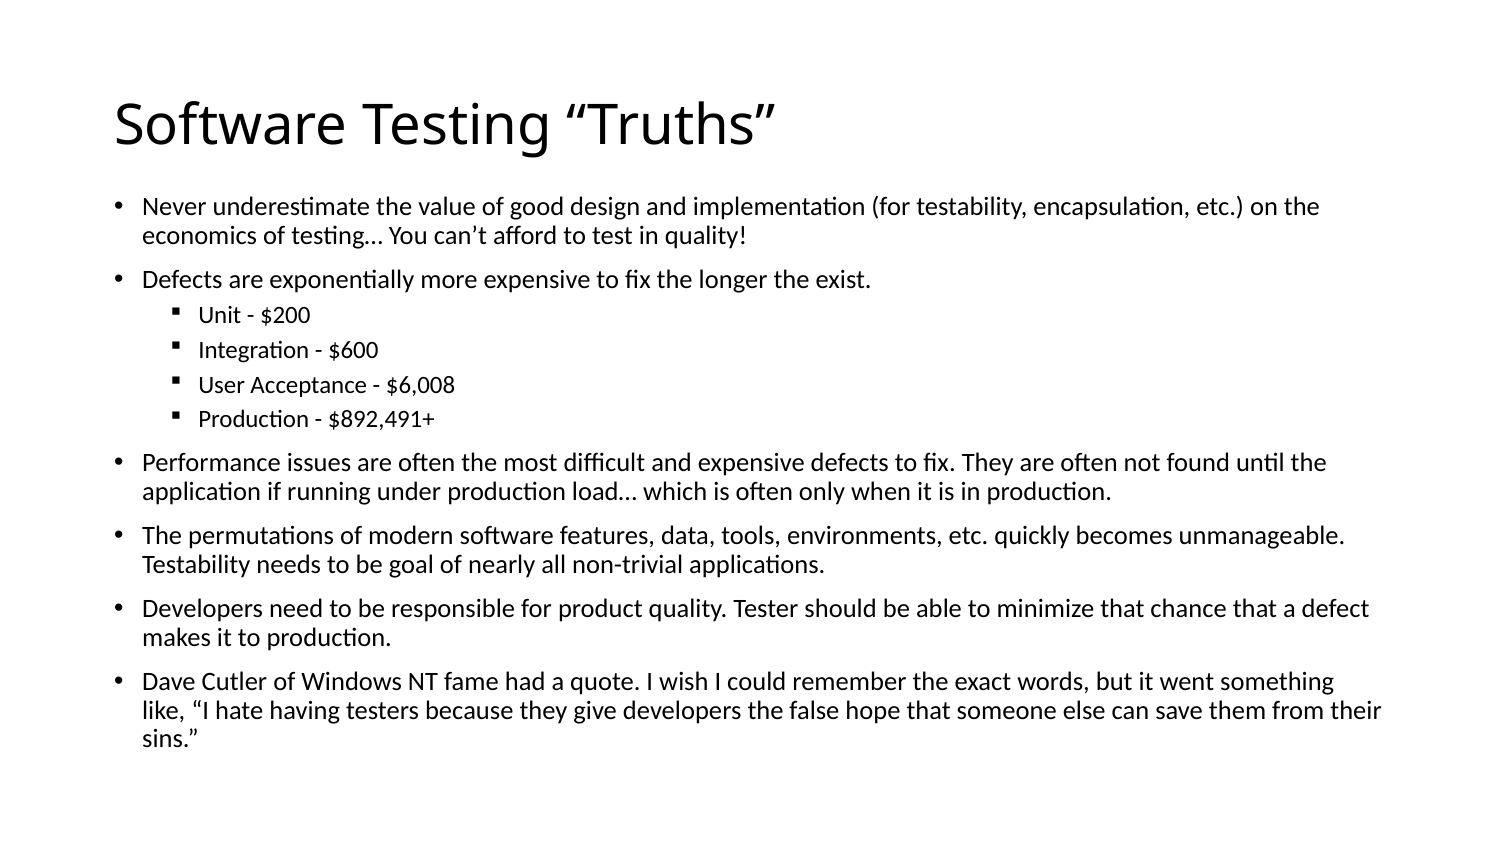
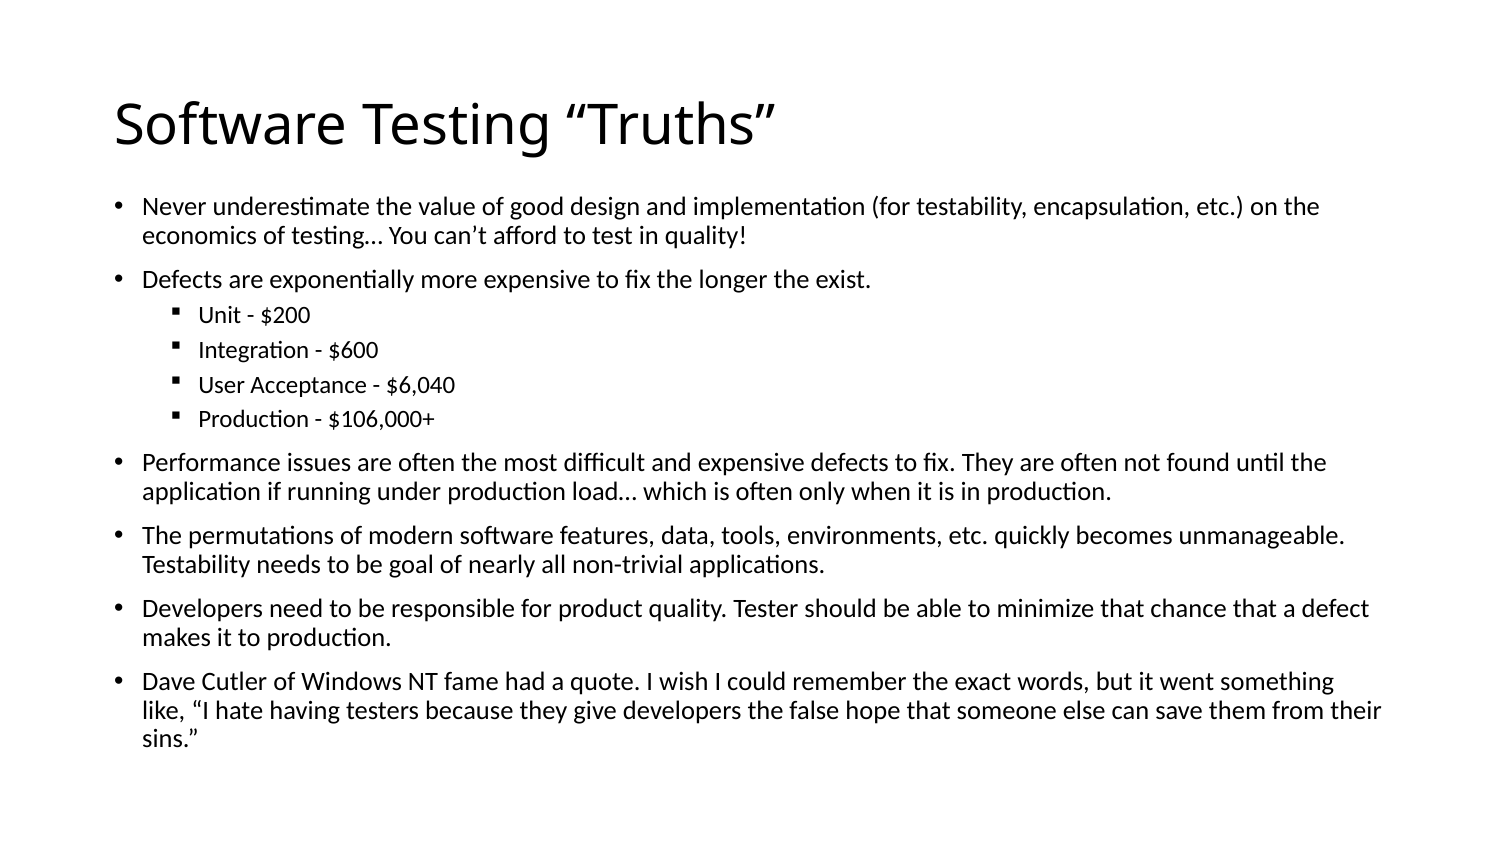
$6,008: $6,008 -> $6,040
$892,491+: $892,491+ -> $106,000+
